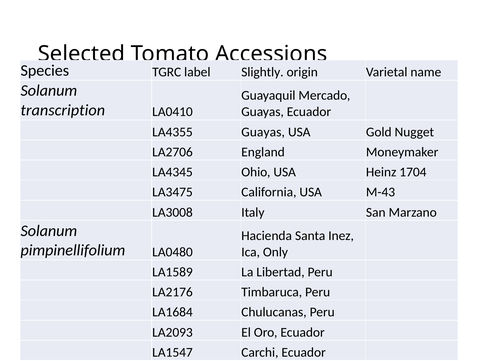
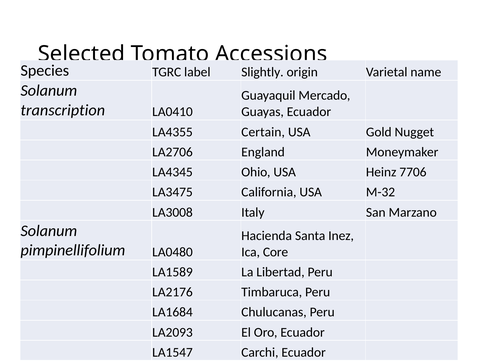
LA4355 Guayas: Guayas -> Certain
1704: 1704 -> 7706
M-43: M-43 -> M-32
Only: Only -> Core
